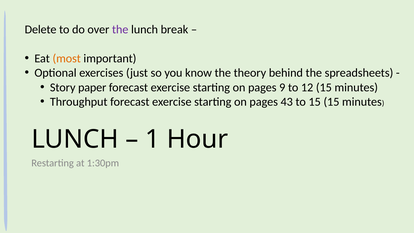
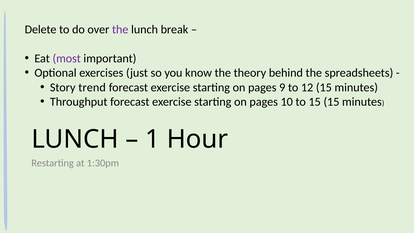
most colour: orange -> purple
paper: paper -> trend
43: 43 -> 10
